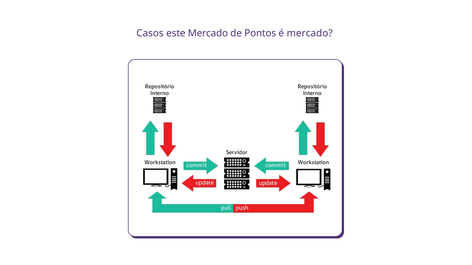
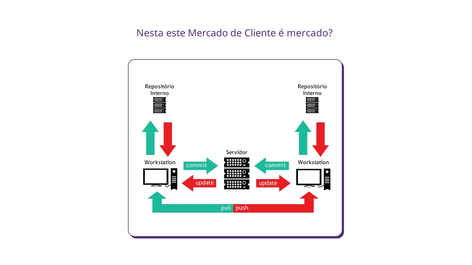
Casos: Casos -> Nesta
Pontos: Pontos -> Cliente
